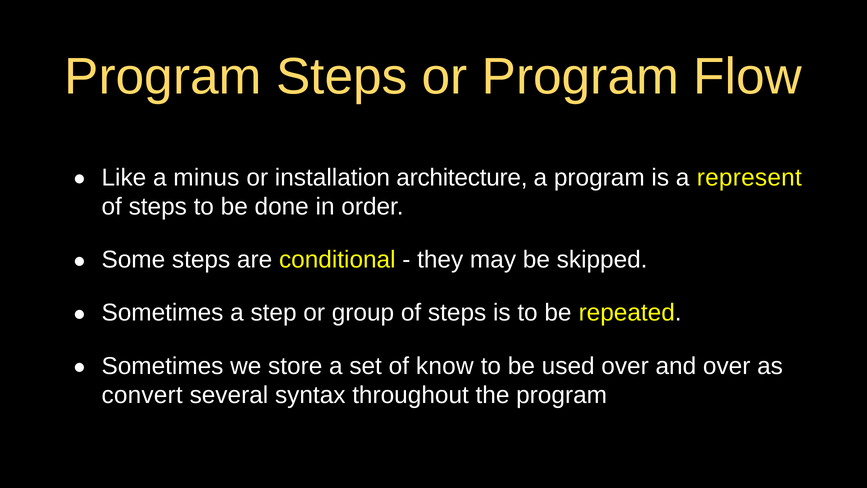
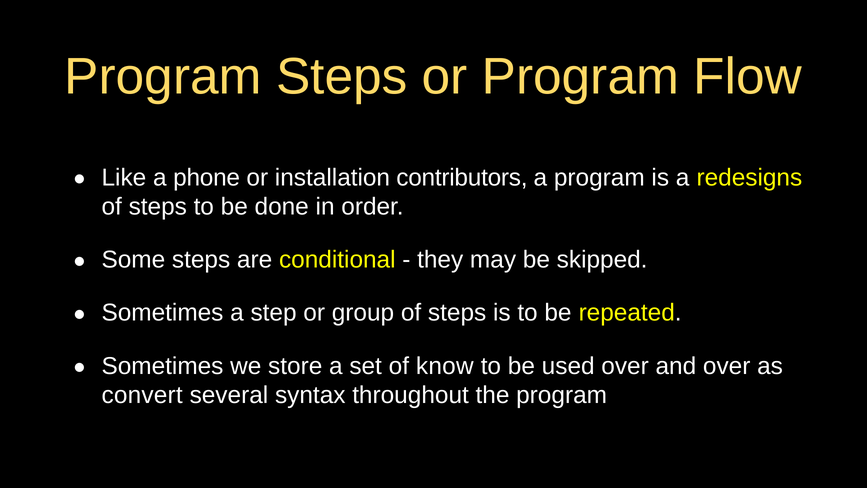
minus: minus -> phone
architecture: architecture -> contributors
represent: represent -> redesigns
